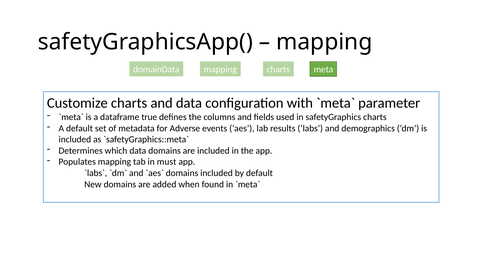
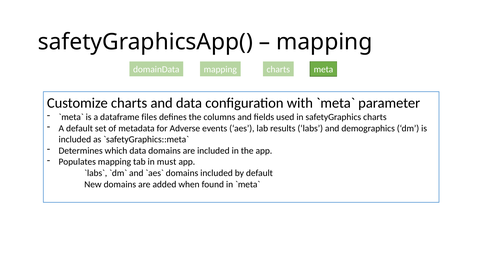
true: true -> files
